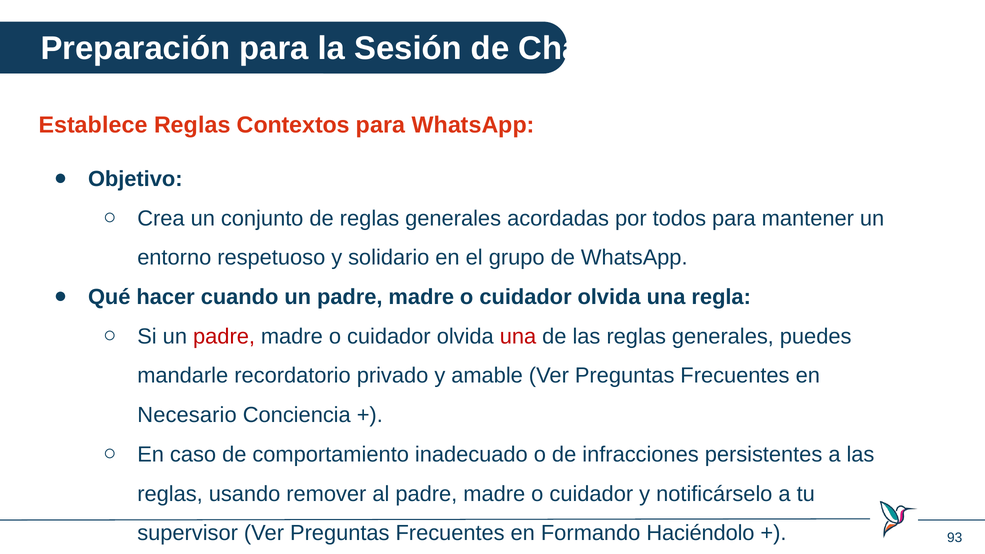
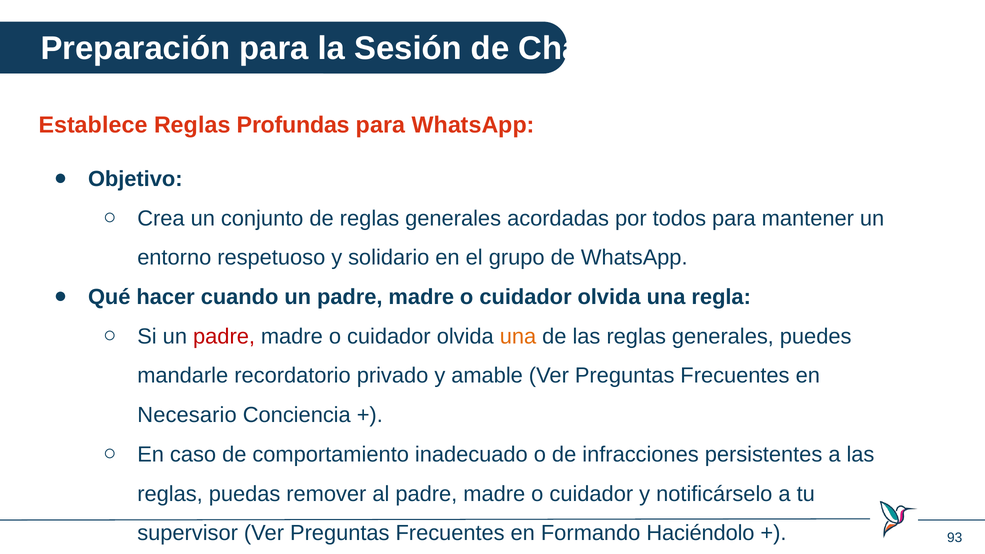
Contextos: Contextos -> Profundas
una at (518, 336) colour: red -> orange
usando: usando -> puedas
